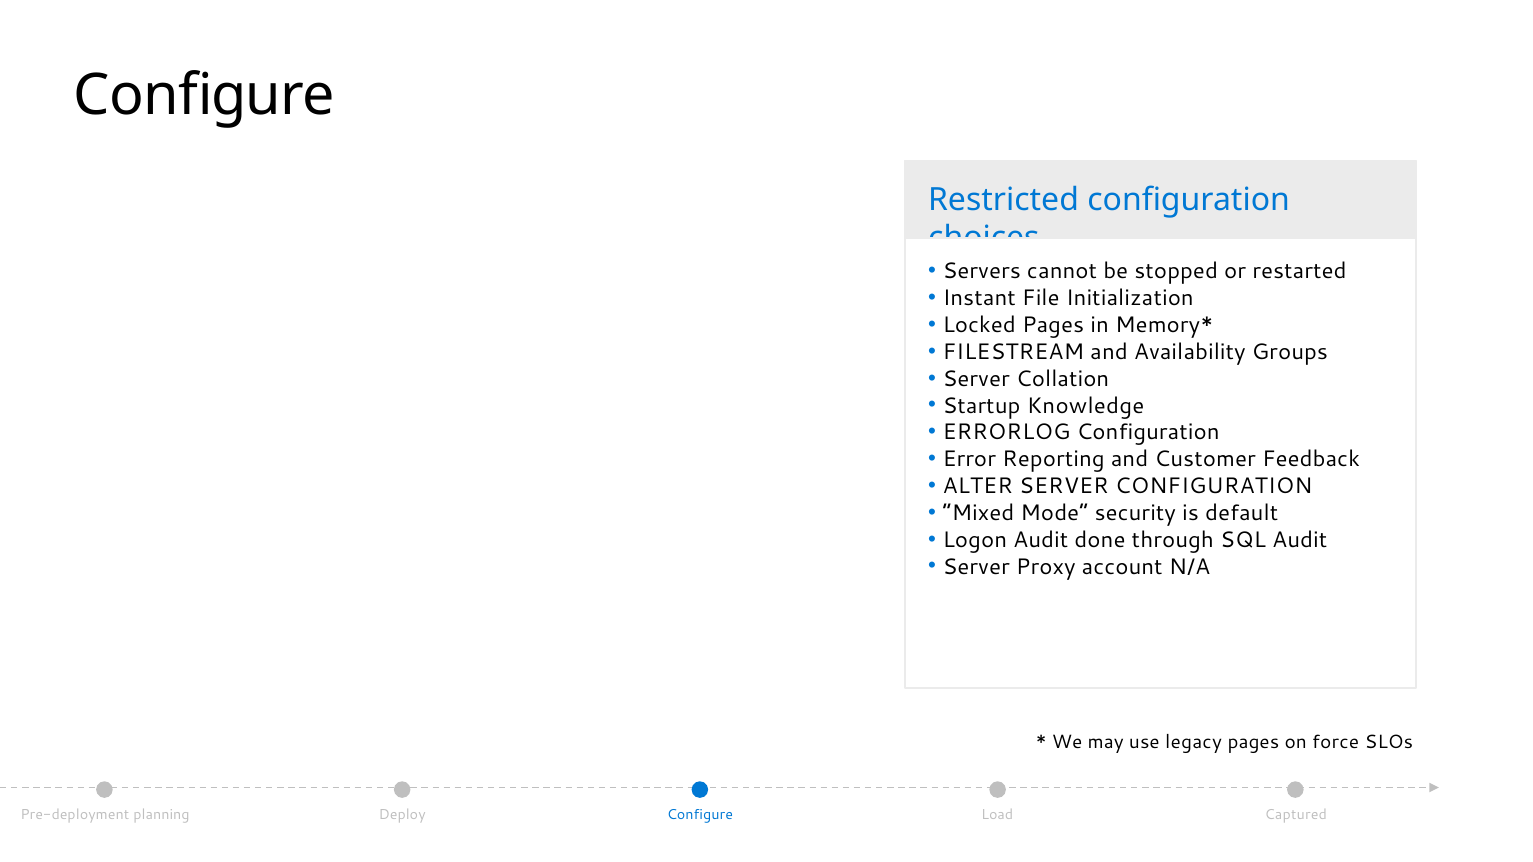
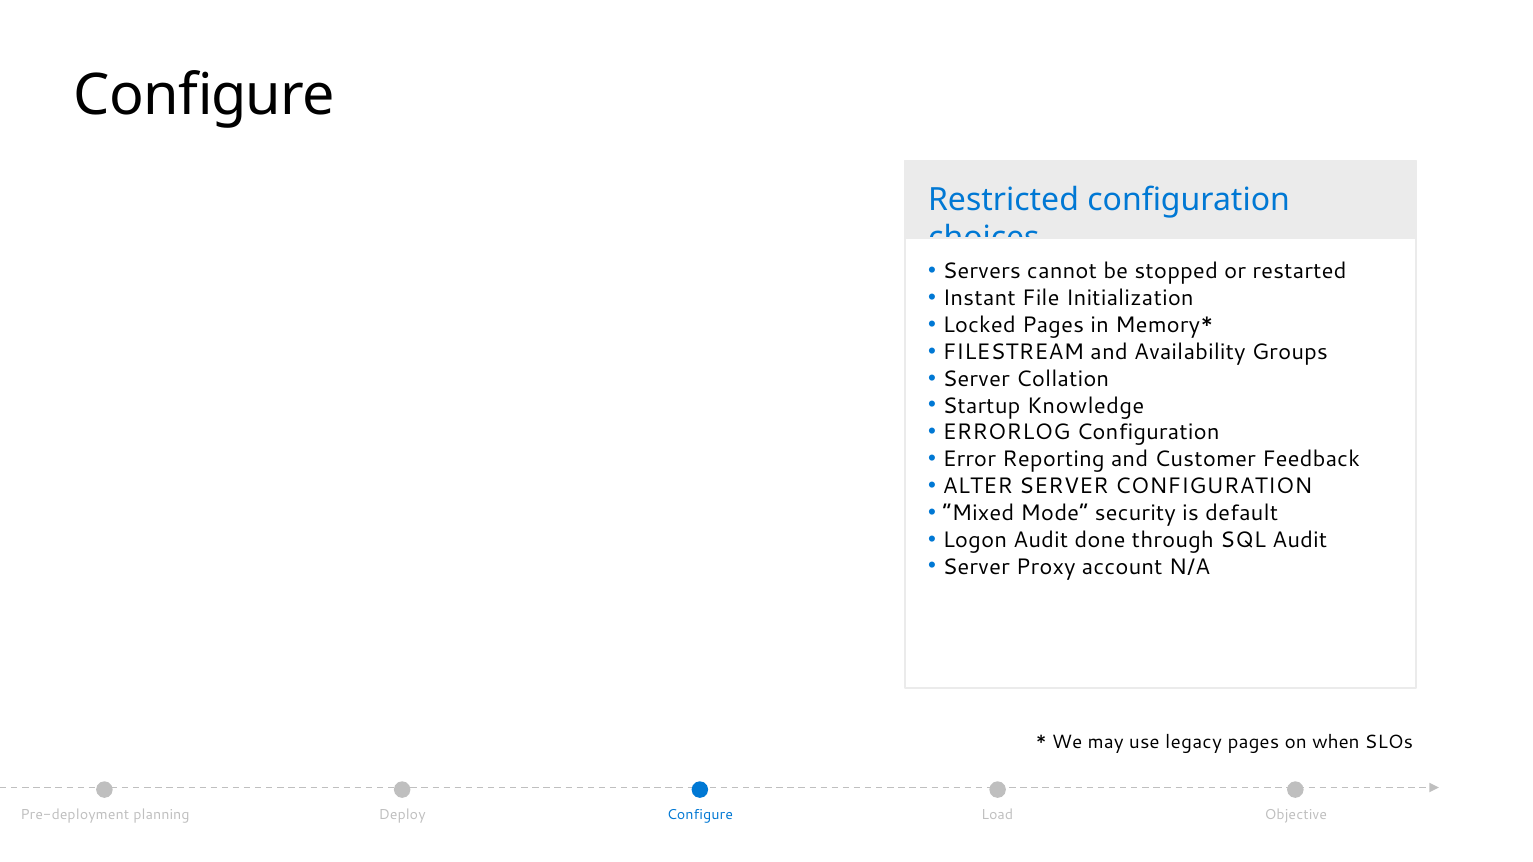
force: force -> when
Captured: Captured -> Objective
